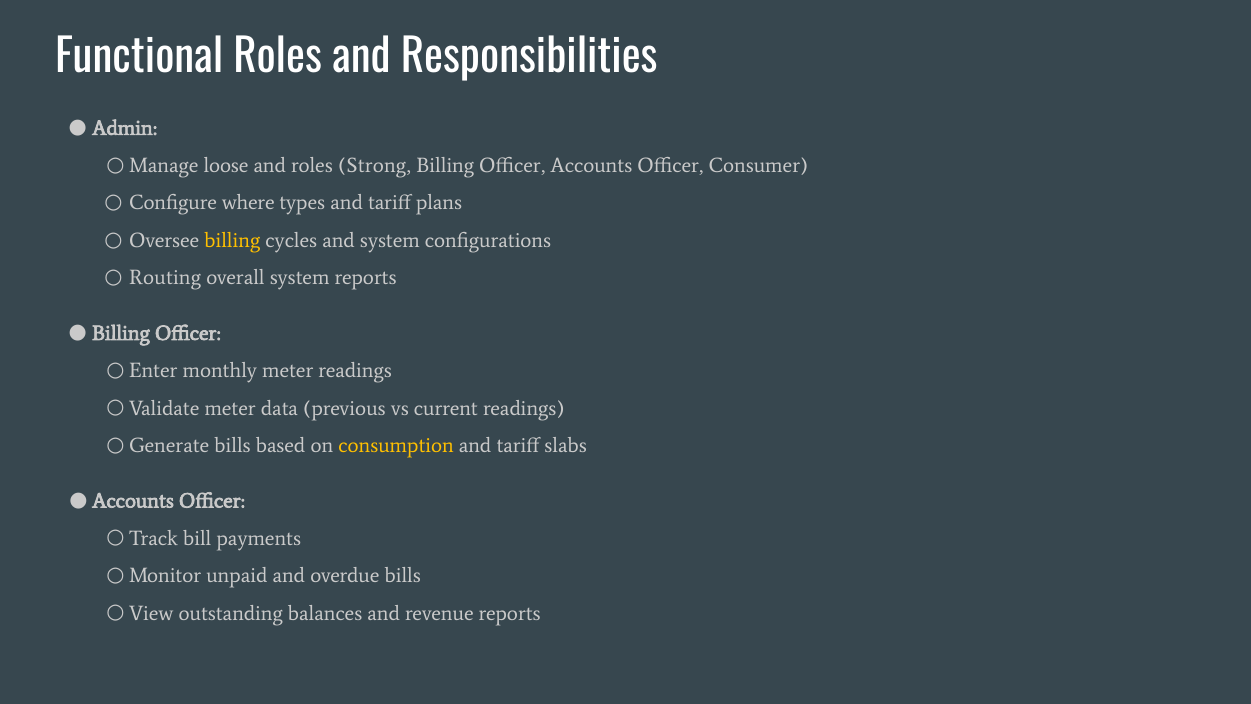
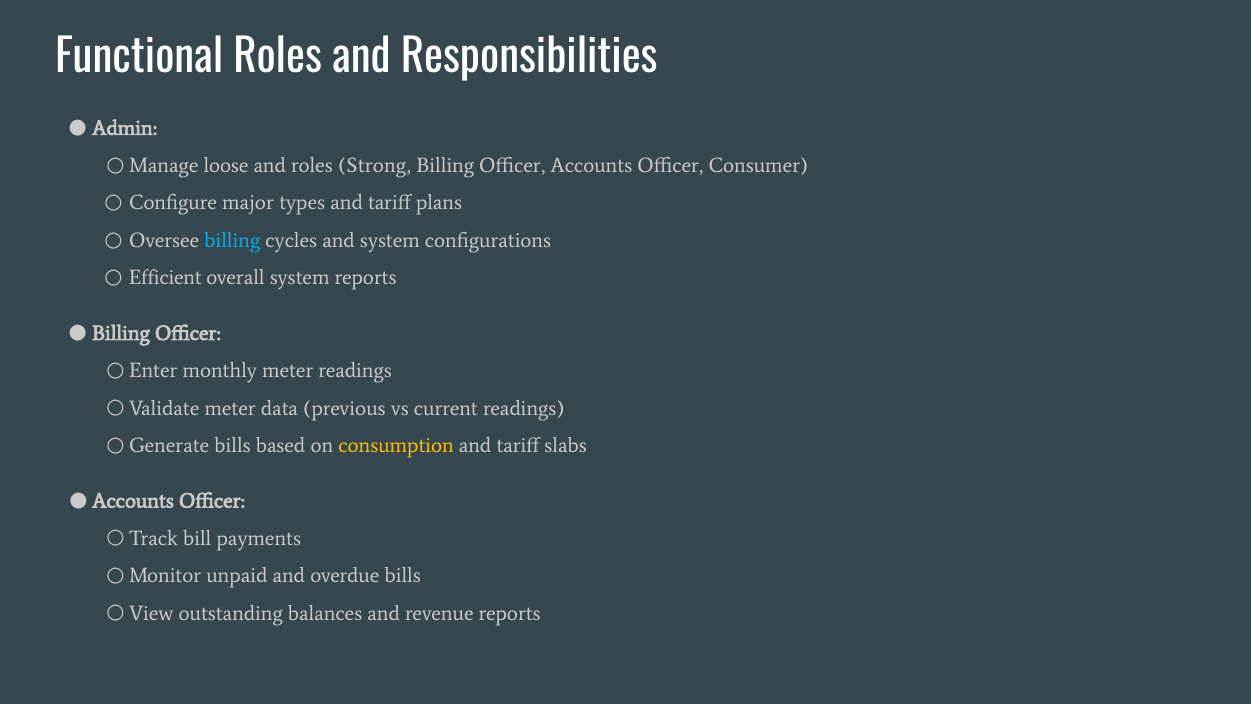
where: where -> major
billing at (232, 240) colour: yellow -> light blue
Routing: Routing -> Efficient
